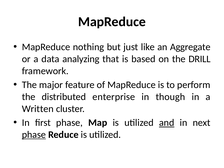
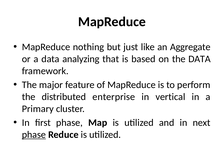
the DRILL: DRILL -> DATA
though: though -> vertical
Written: Written -> Primary
and underline: present -> none
